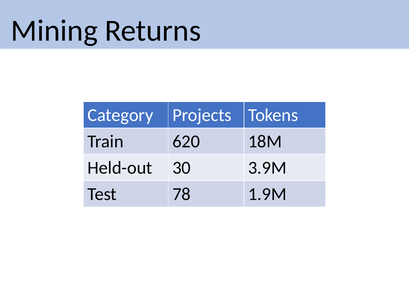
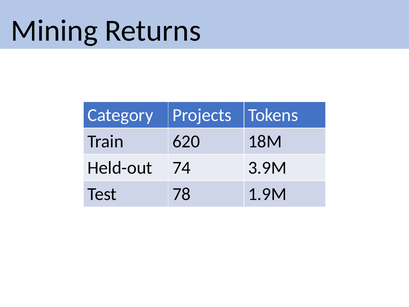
30: 30 -> 74
